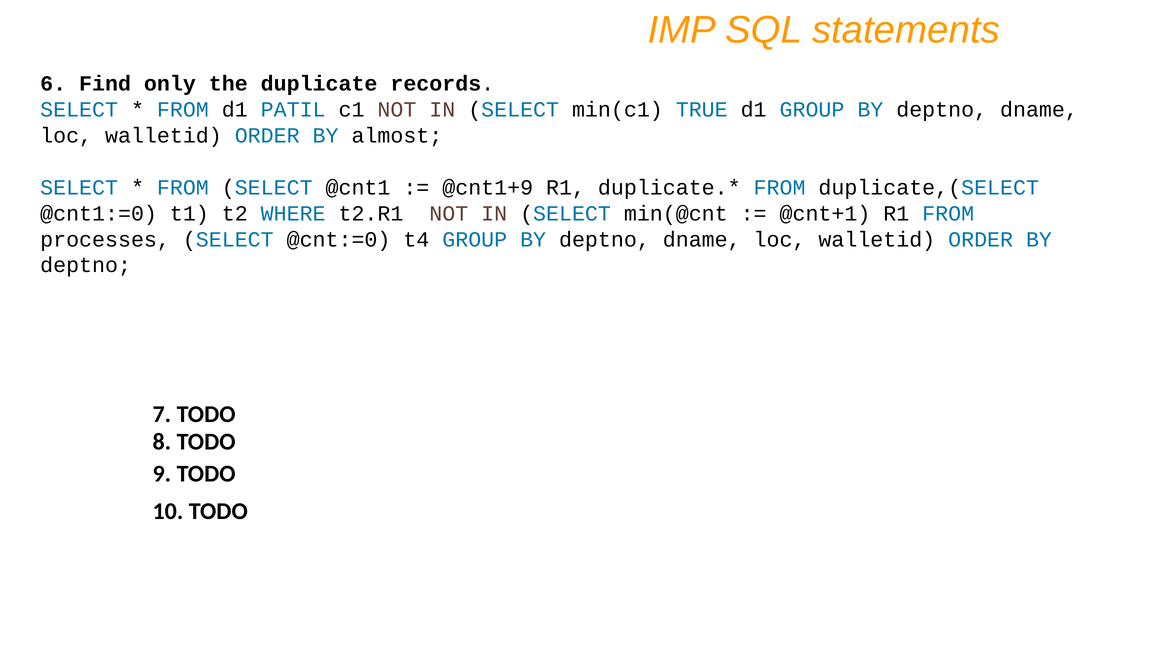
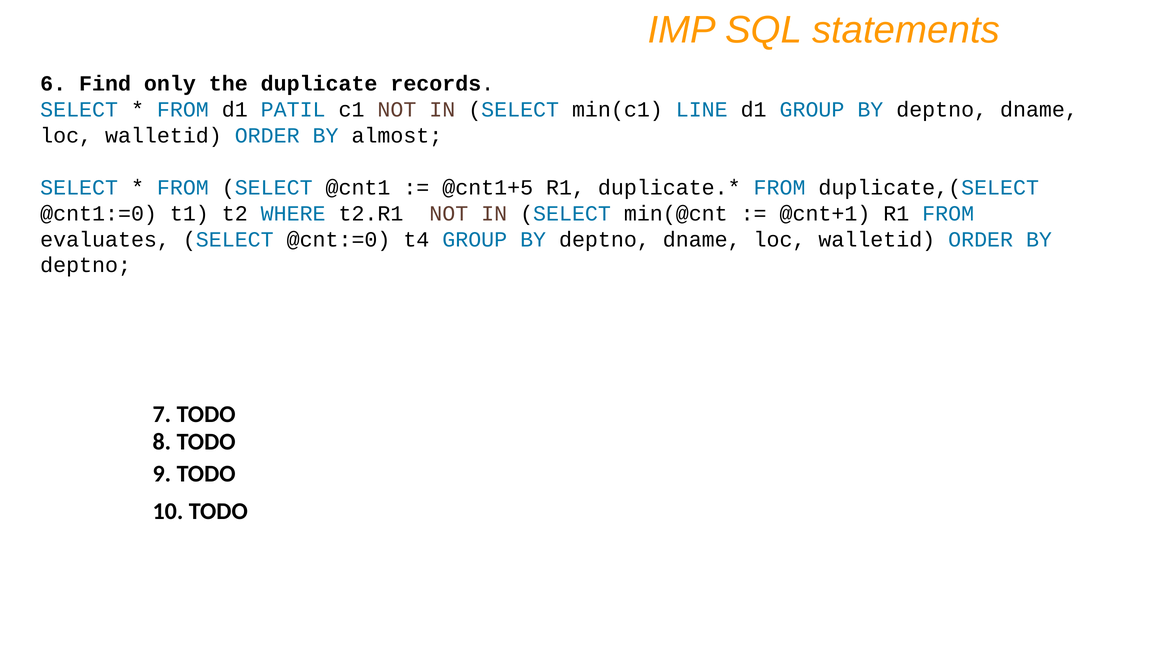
TRUE: TRUE -> LINE
@cnt1+9: @cnt1+9 -> @cnt1+5
processes: processes -> evaluates
